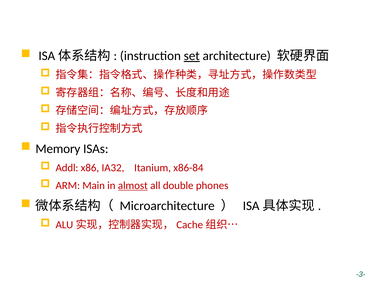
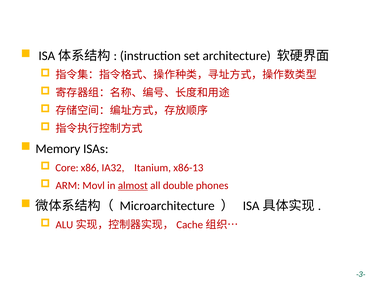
set underline: present -> none
Addl: Addl -> Core
x86-84: x86-84 -> x86-13
Main: Main -> Movl
